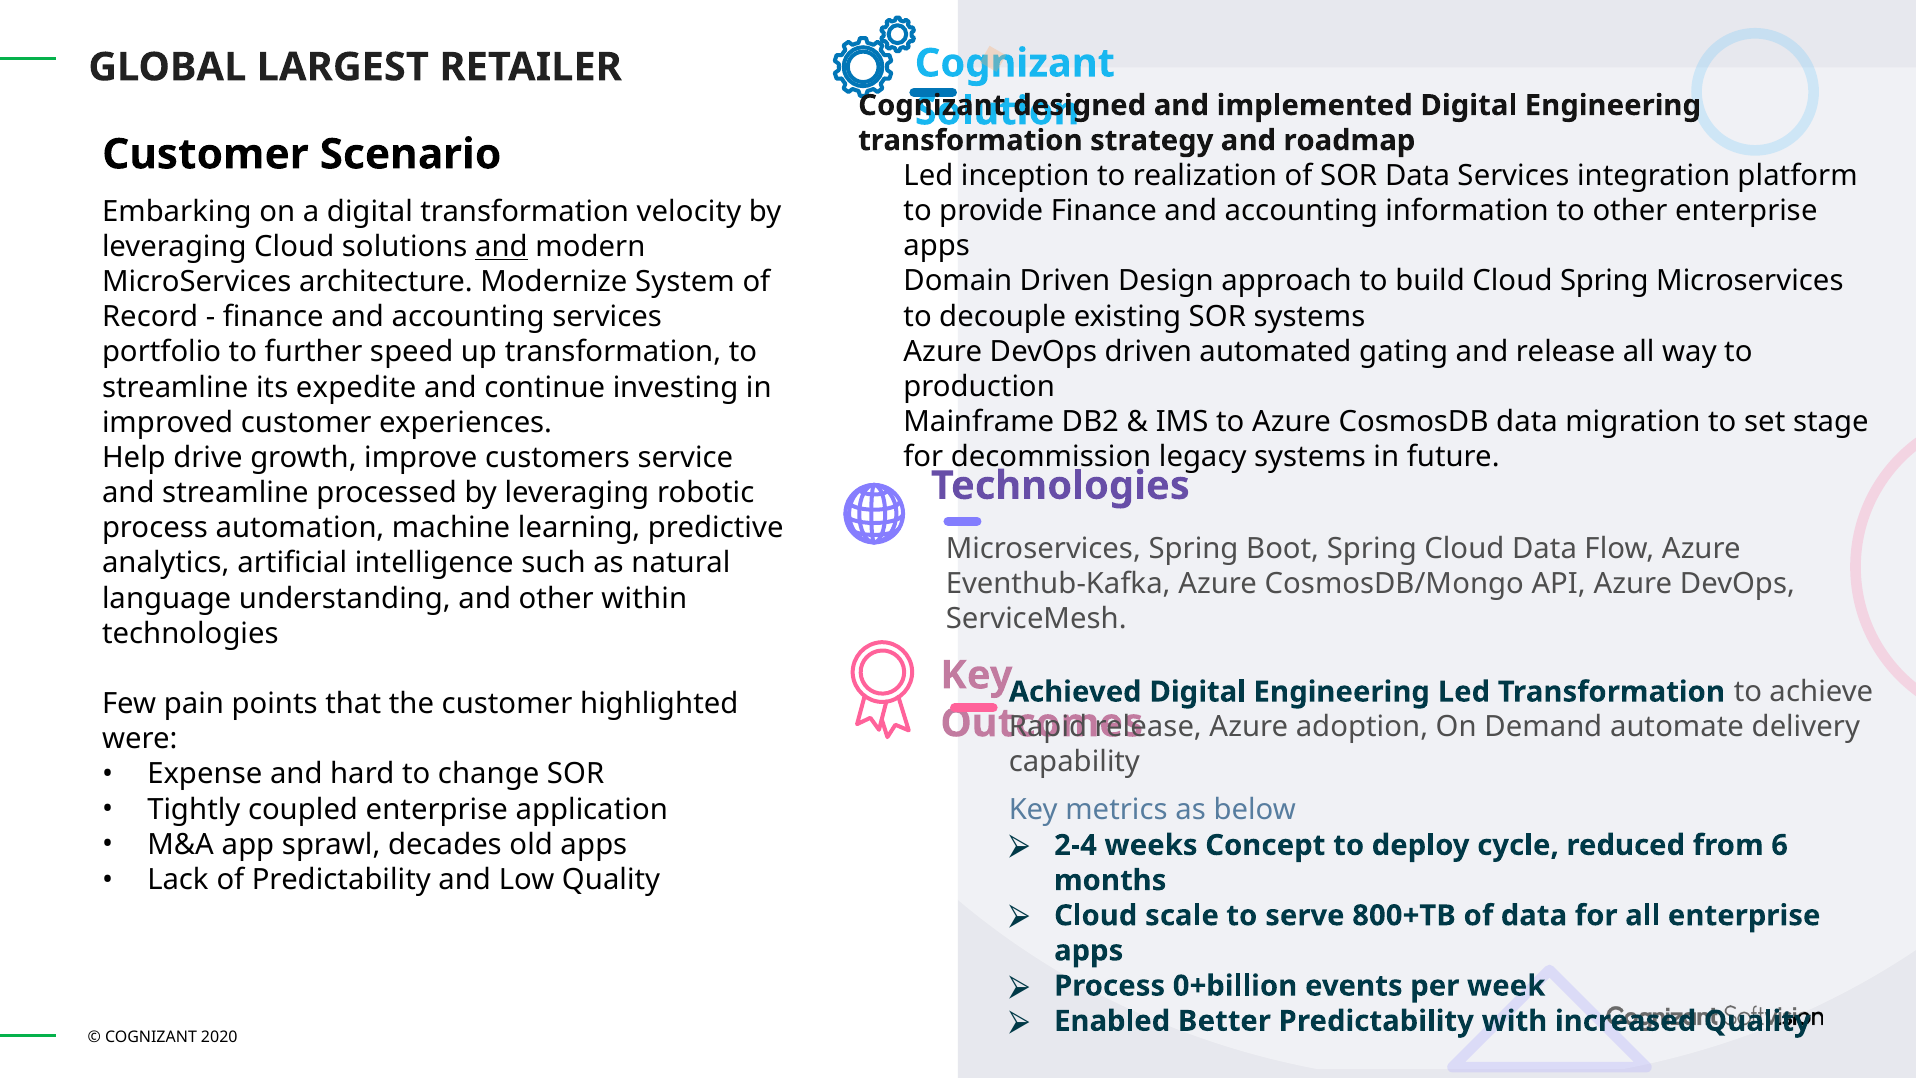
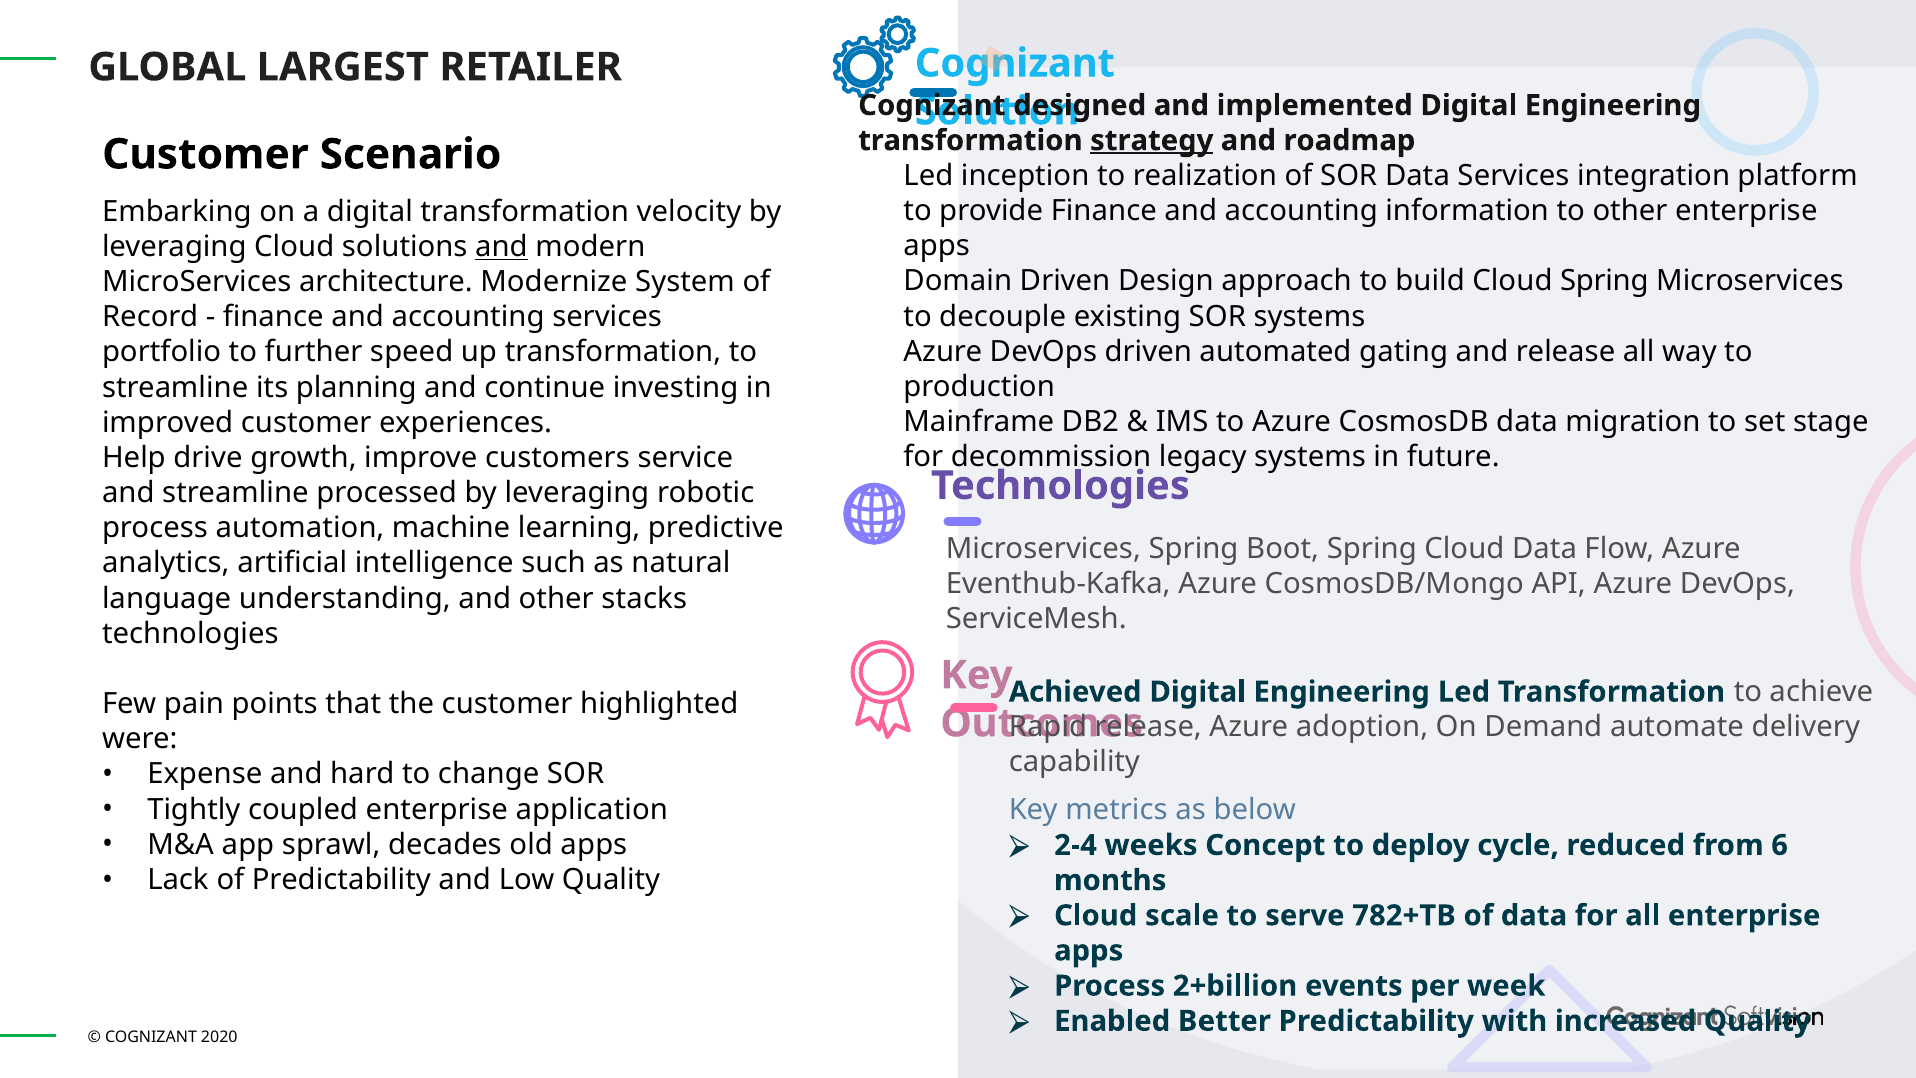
strategy underline: none -> present
expedite: expedite -> planning
within: within -> stacks
800+TB: 800+TB -> 782+TB
0+billion: 0+billion -> 2+billion
